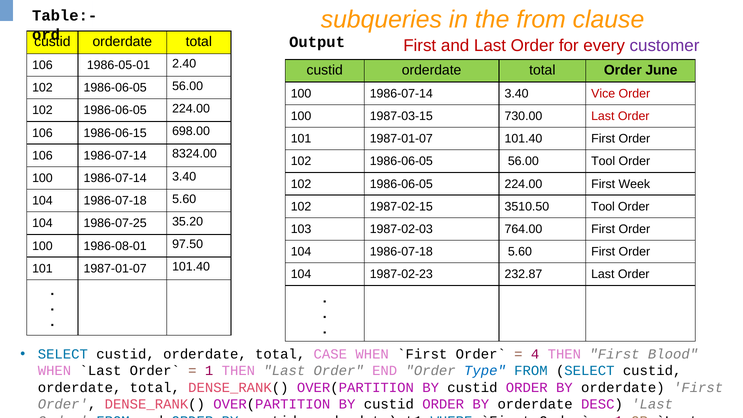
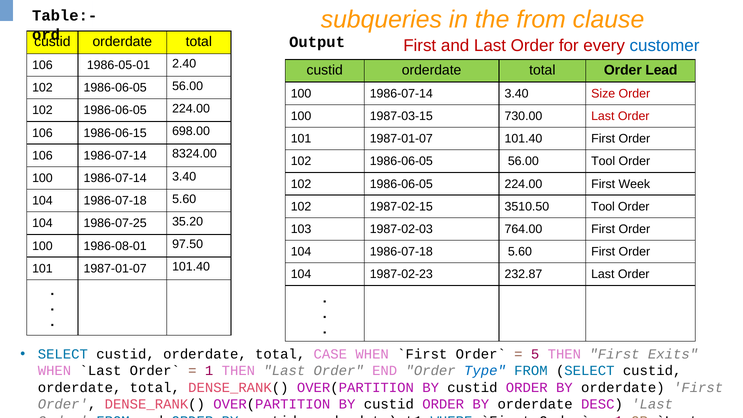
customer colour: purple -> blue
June: June -> Lead
Vice: Vice -> Size
4: 4 -> 5
Blood: Blood -> Exits
